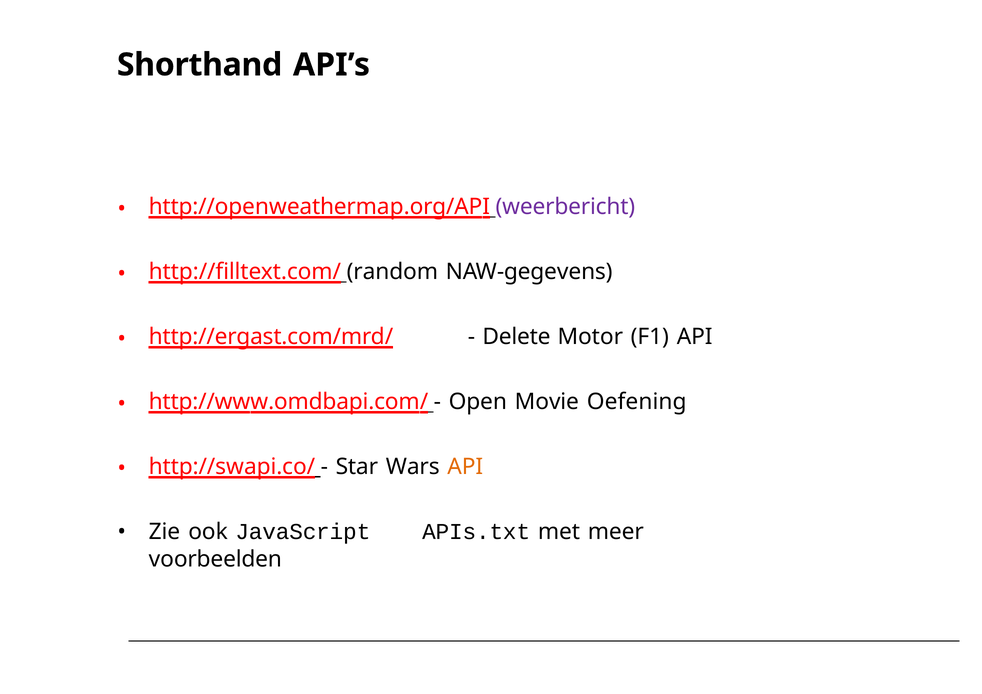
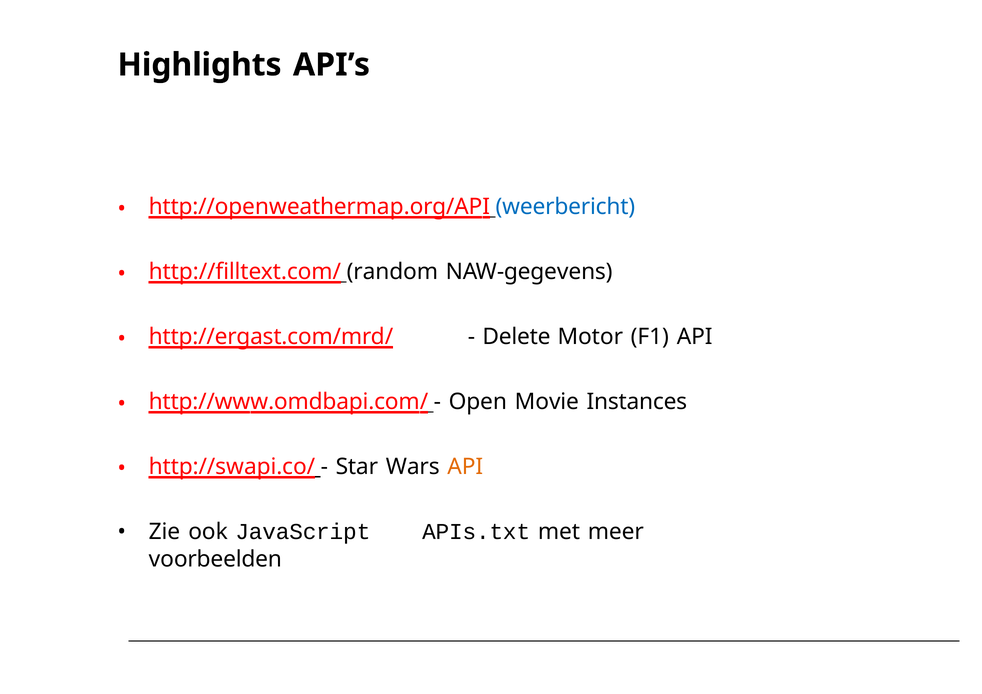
Shorthand: Shorthand -> Highlights
weerbericht colour: purple -> blue
Oefening: Oefening -> Instances
